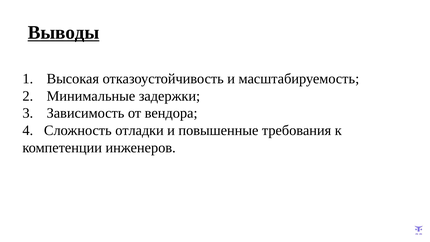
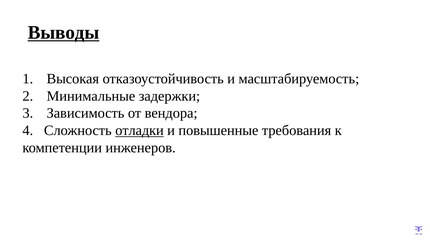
отладки underline: none -> present
